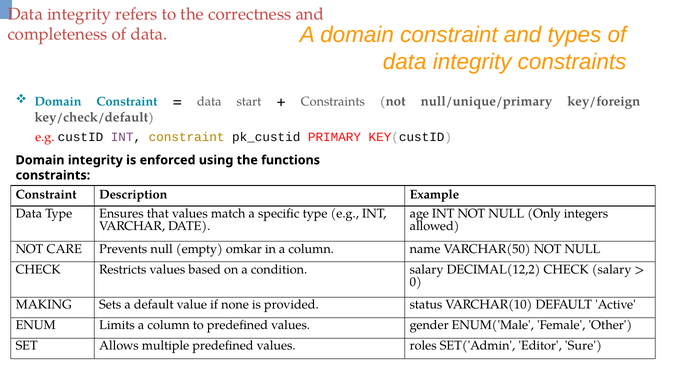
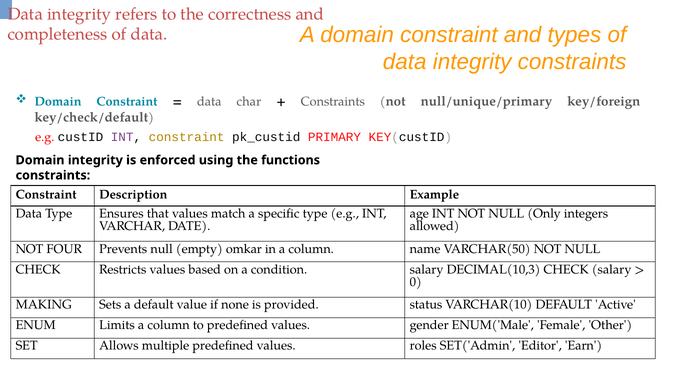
start: start -> char
CARE: CARE -> FOUR
DECIMAL(12,2: DECIMAL(12,2 -> DECIMAL(10,3
Sure: Sure -> Earn
